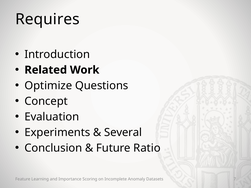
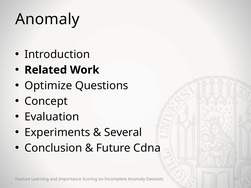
Requires at (47, 19): Requires -> Anomaly
Ratio: Ratio -> Cdna
